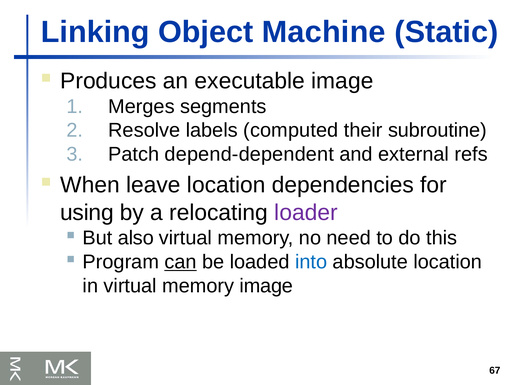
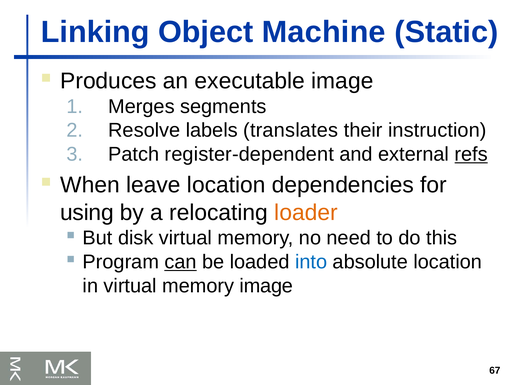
computed: computed -> translates
subroutine: subroutine -> instruction
depend-dependent: depend-dependent -> register-dependent
refs underline: none -> present
loader colour: purple -> orange
also: also -> disk
